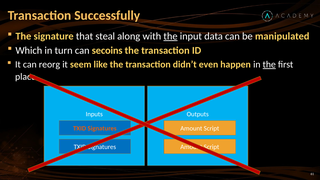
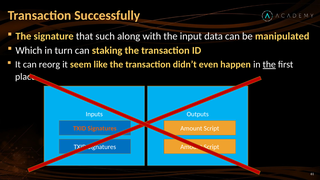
steal: steal -> such
the at (171, 36) underline: present -> none
secoins: secoins -> staking
